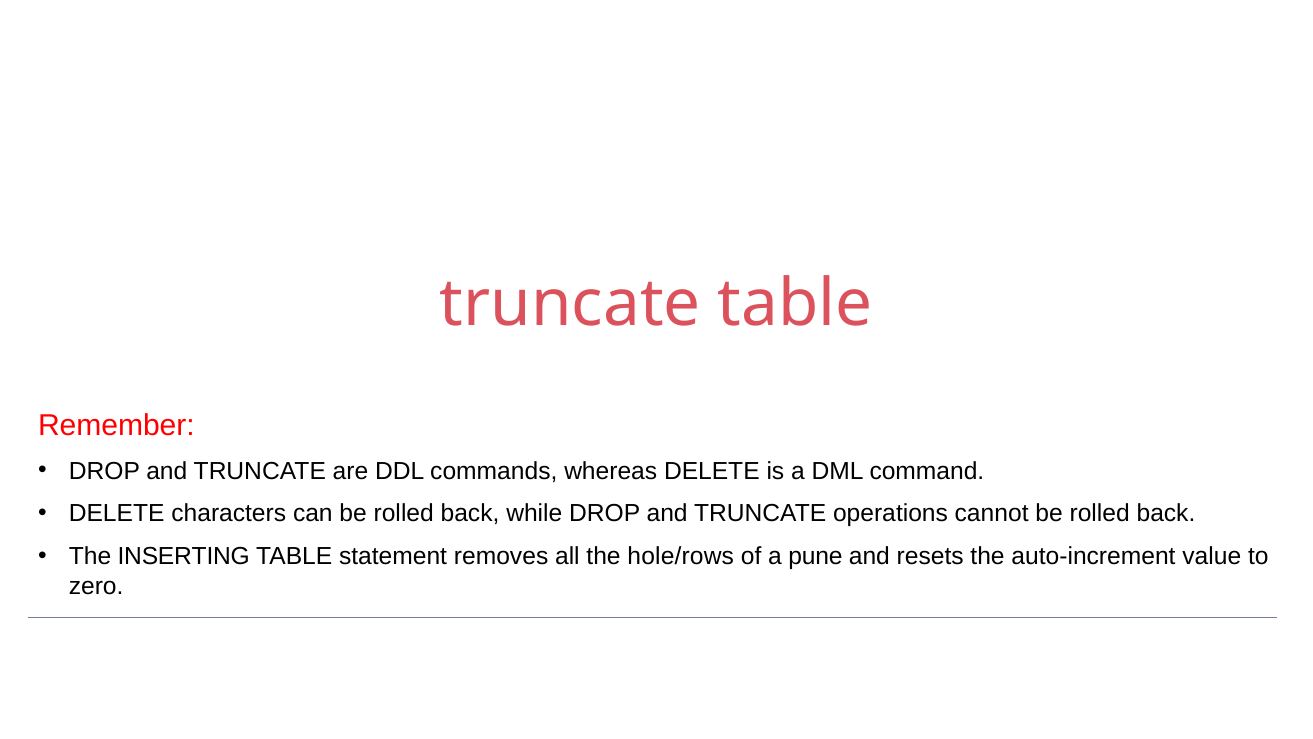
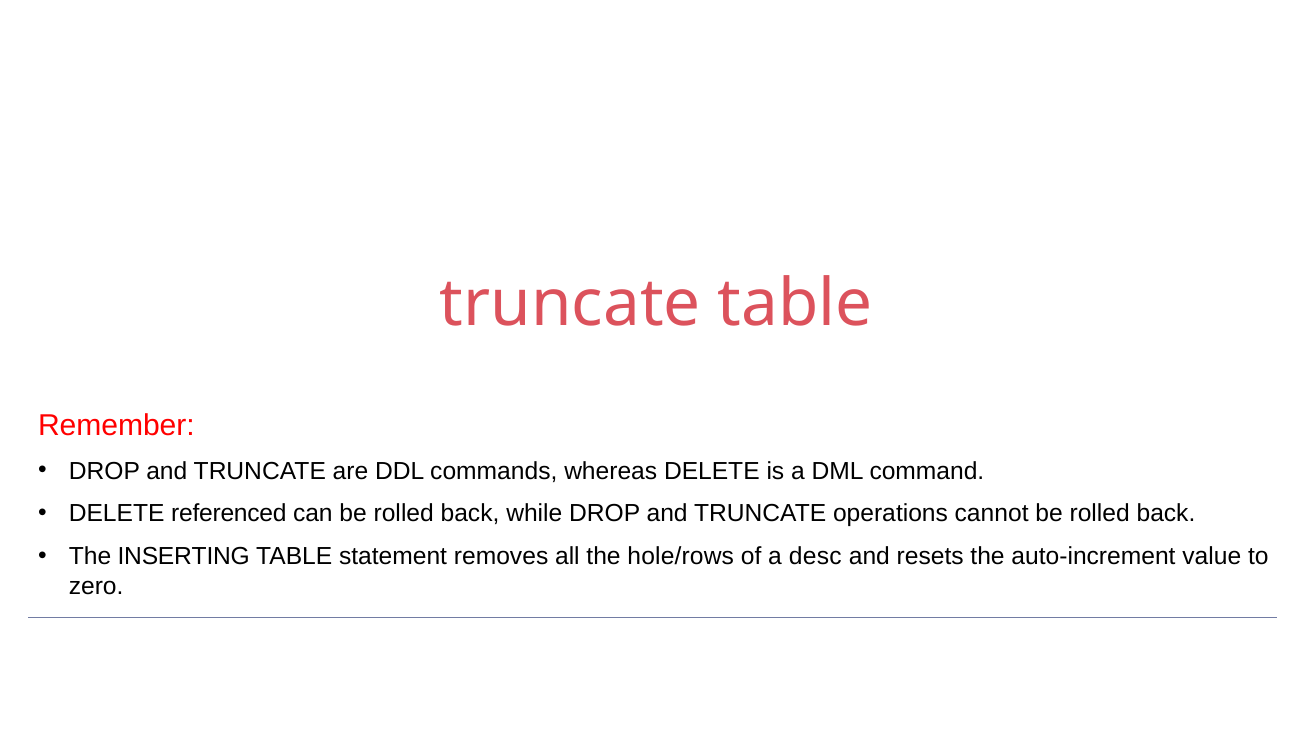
characters: characters -> referenced
pune: pune -> desc
